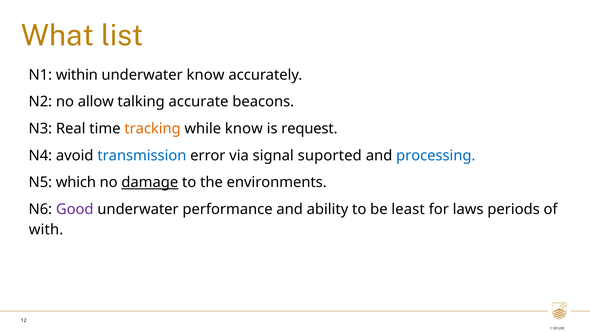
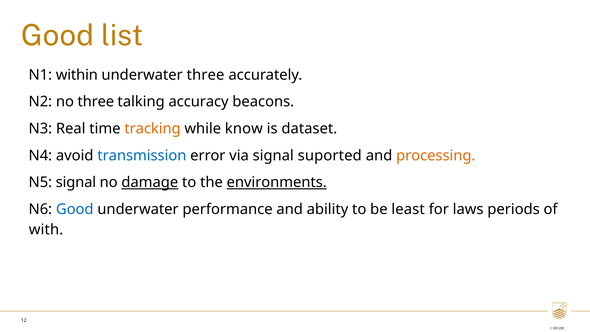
What at (57, 36): What -> Good
underwater know: know -> three
no allow: allow -> three
accurate: accurate -> accuracy
request: request -> dataset
processing colour: blue -> orange
N5 which: which -> signal
environments underline: none -> present
Good at (75, 209) colour: purple -> blue
